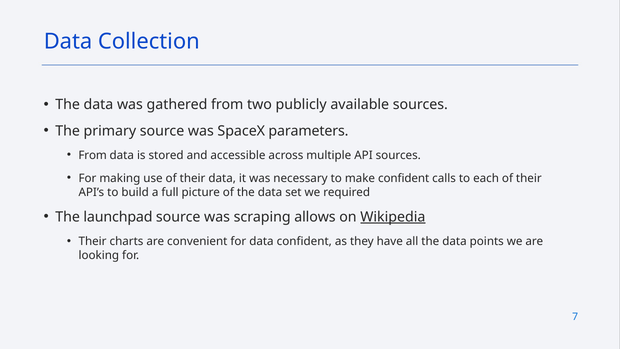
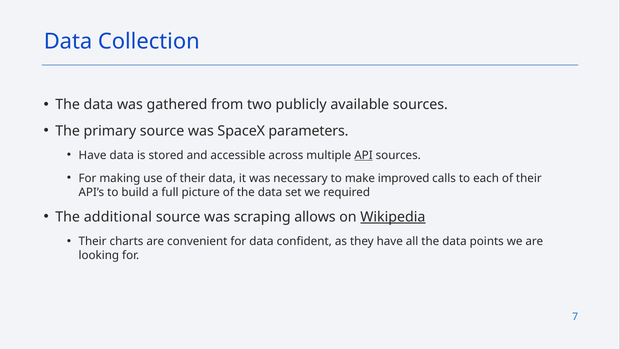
From at (93, 155): From -> Have
API underline: none -> present
make confident: confident -> improved
launchpad: launchpad -> additional
